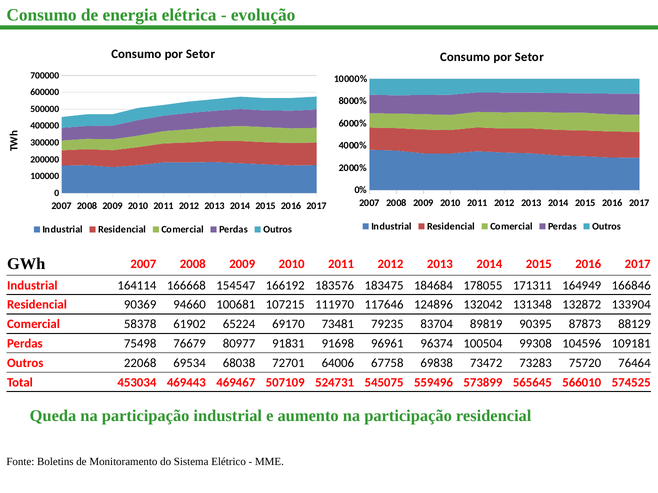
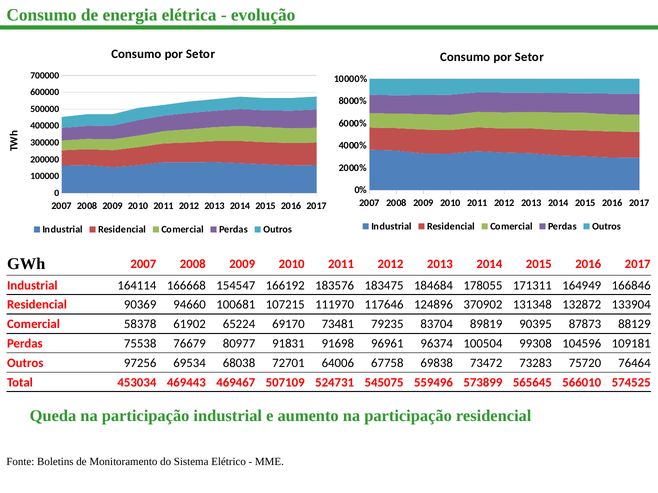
132042: 132042 -> 370902
75498: 75498 -> 75538
22068: 22068 -> 97256
